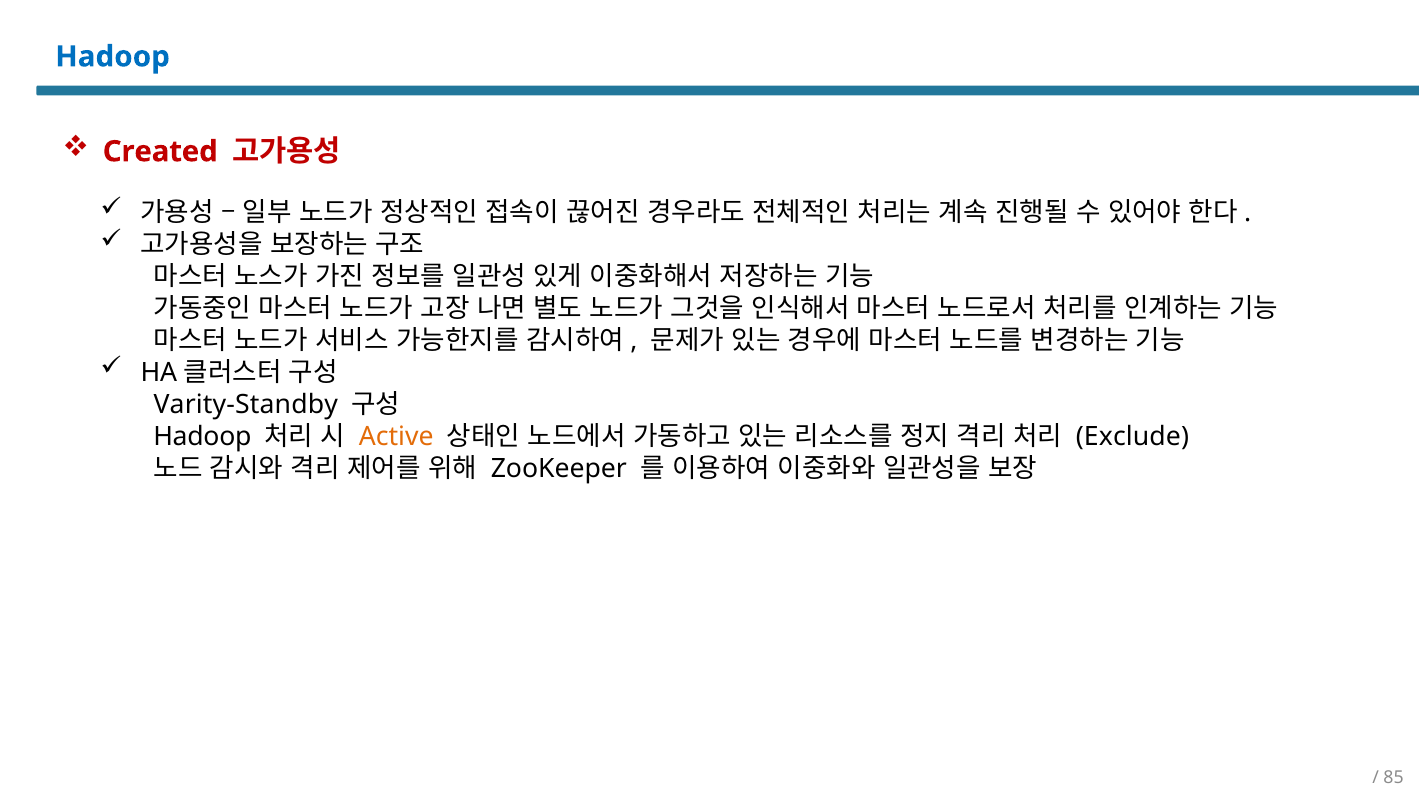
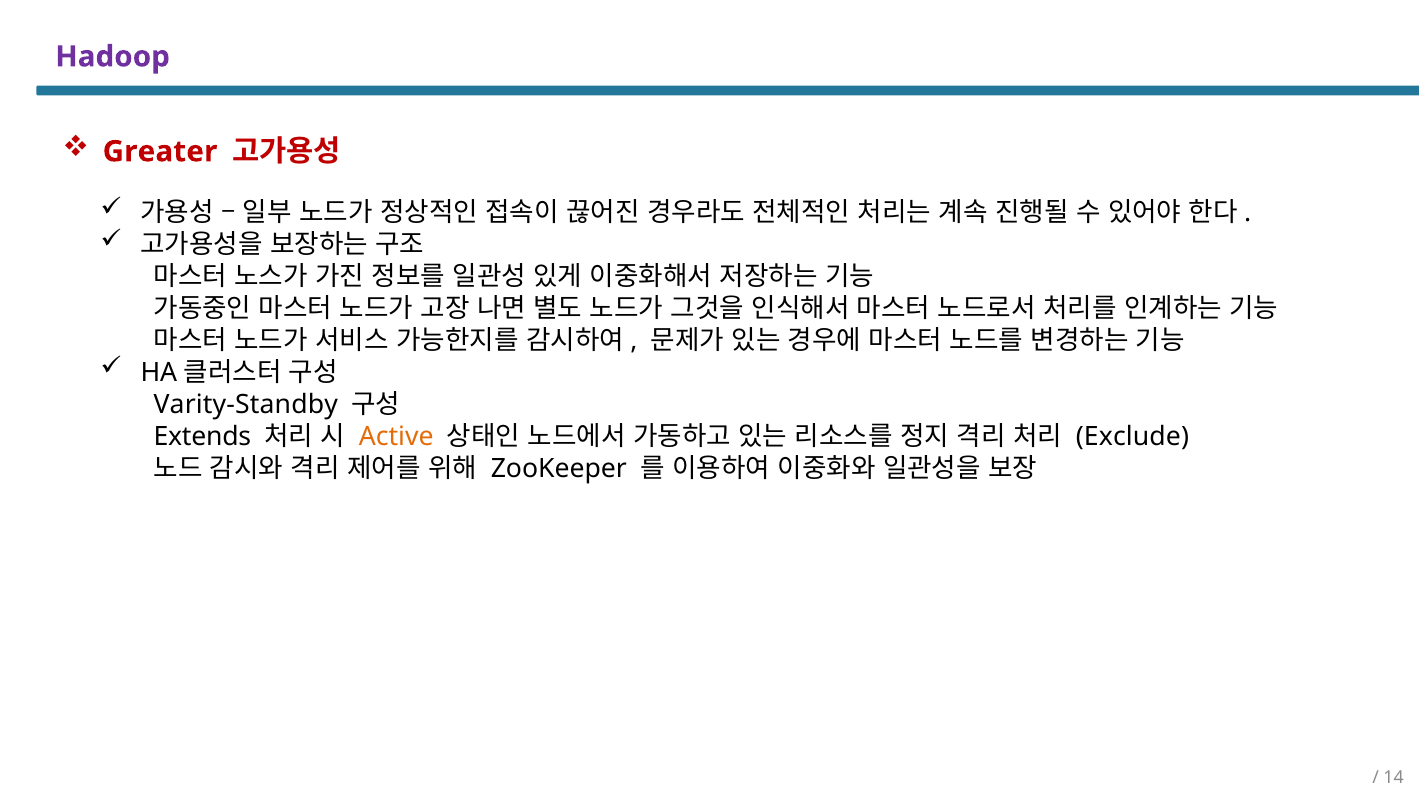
Hadoop at (113, 57) colour: blue -> purple
Created: Created -> Greater
Hadoop at (202, 436): Hadoop -> Extends
85: 85 -> 14
